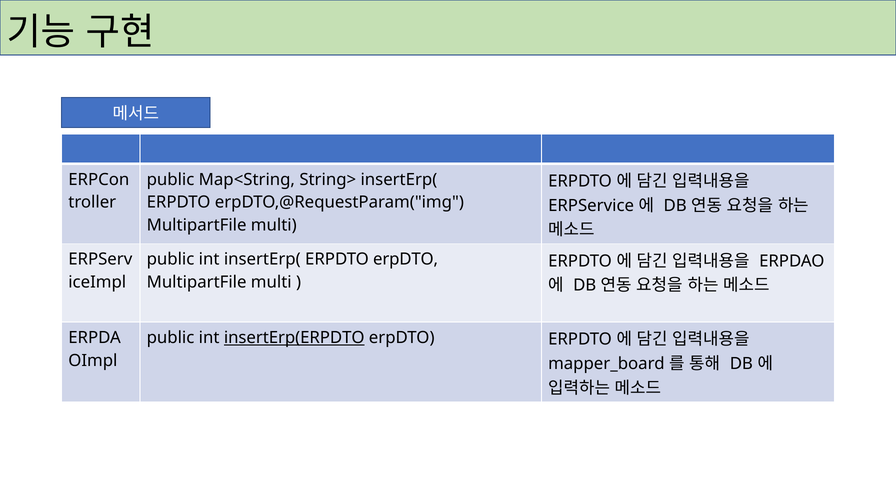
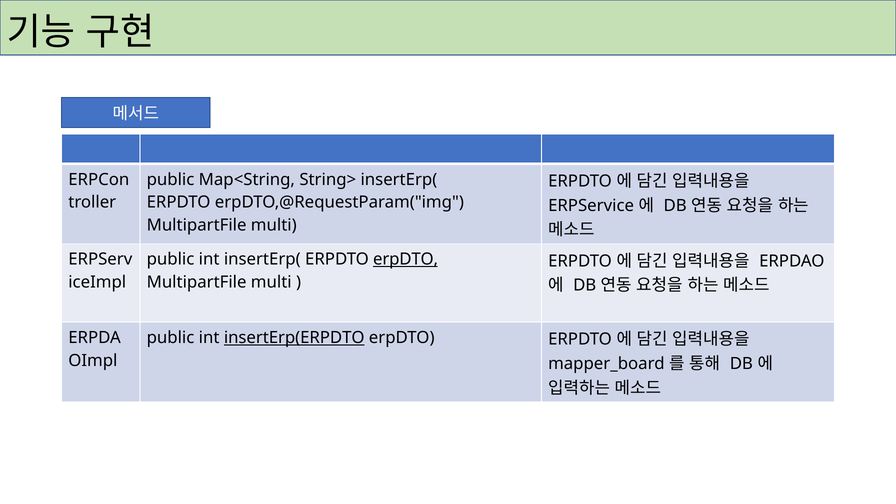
erpDTO at (406, 259) underline: none -> present
